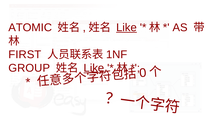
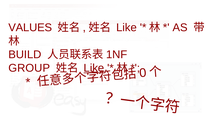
ATOMIC: ATOMIC -> VALUES
Like at (126, 27) underline: present -> none
FIRST: FIRST -> BUILD
